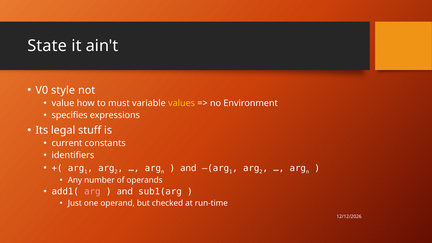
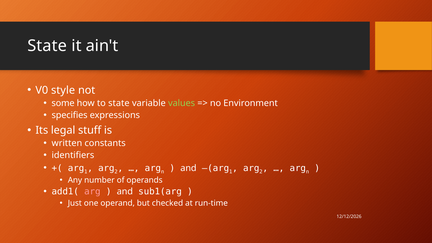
value: value -> some
to must: must -> state
values colour: yellow -> light green
current: current -> written
